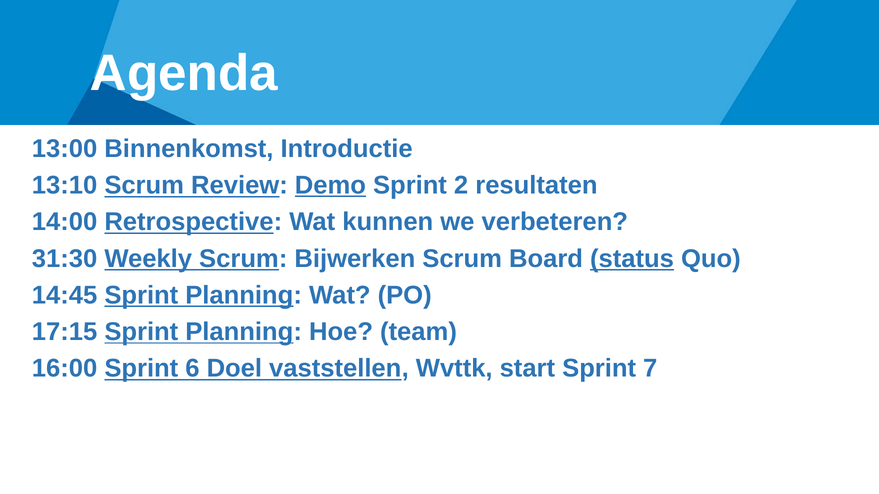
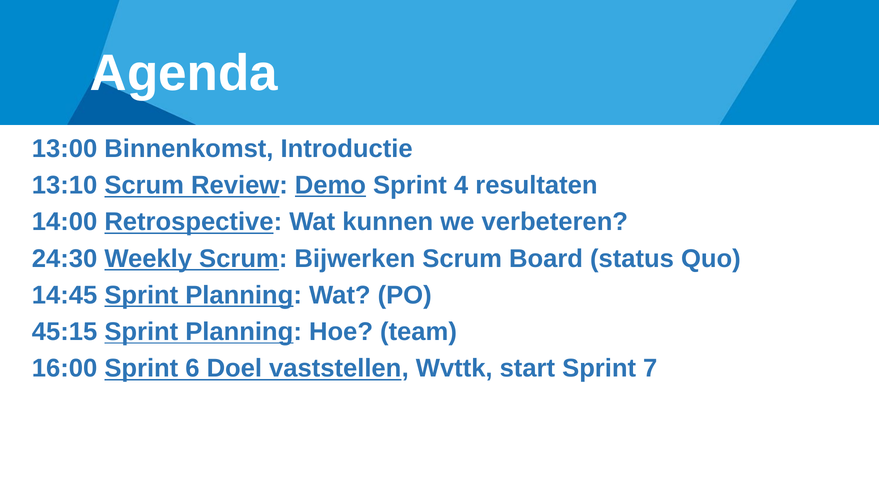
2: 2 -> 4
31:30: 31:30 -> 24:30
status underline: present -> none
17:15: 17:15 -> 45:15
